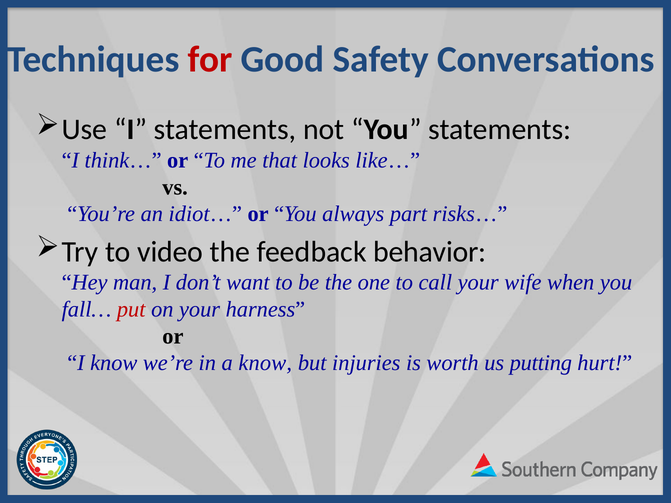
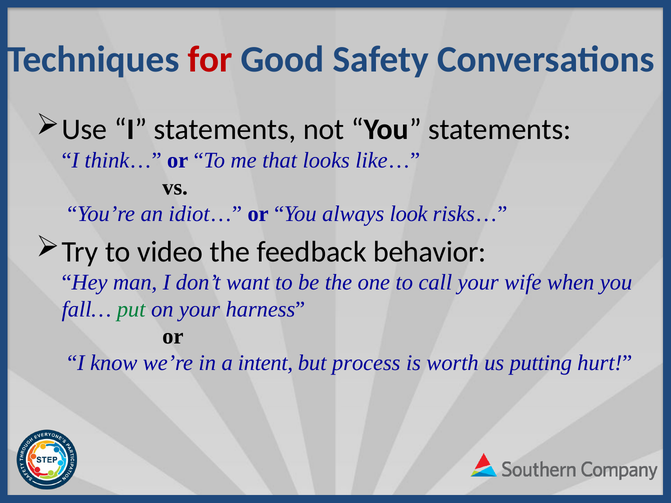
part: part -> look
put colour: red -> green
a know: know -> intent
injuries: injuries -> process
